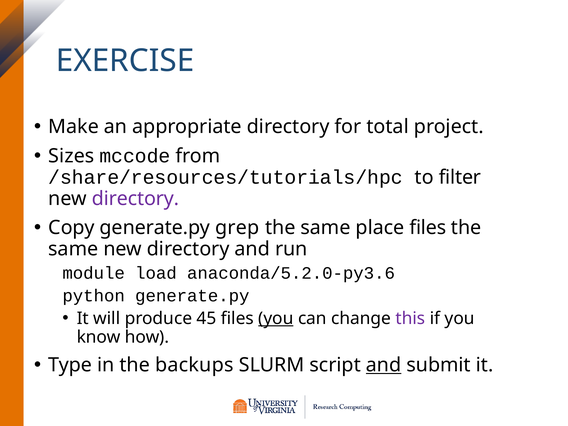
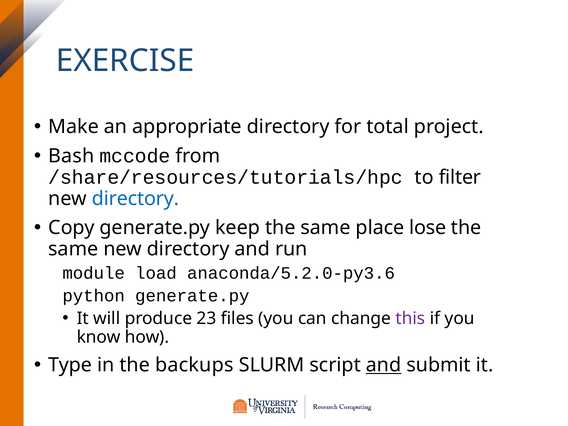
Sizes: Sizes -> Bash
directory at (135, 199) colour: purple -> blue
grep: grep -> keep
place files: files -> lose
45: 45 -> 23
you at (276, 318) underline: present -> none
